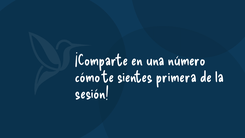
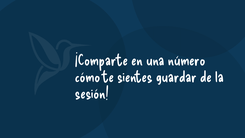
primera: primera -> guardar
